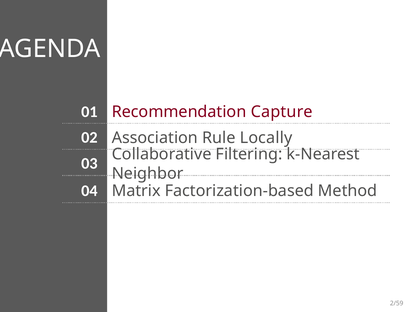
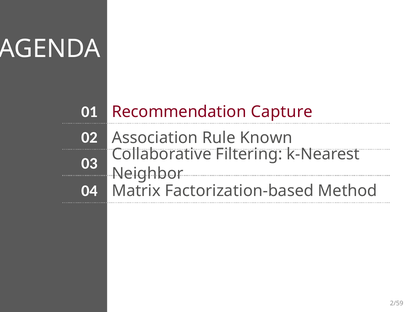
Locally: Locally -> Known
